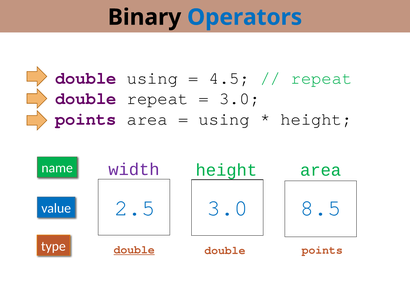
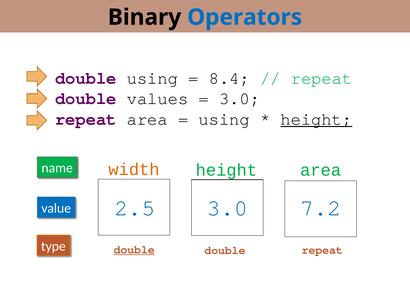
4.5: 4.5 -> 8.4
double repeat: repeat -> values
points at (86, 119): points -> repeat
height at (316, 119) underline: none -> present
width colour: purple -> orange
8.5: 8.5 -> 7.2
double points: points -> repeat
